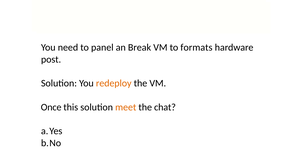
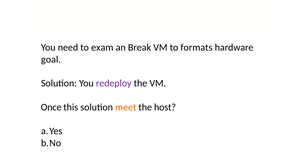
panel: panel -> exam
post: post -> goal
redeploy colour: orange -> purple
chat: chat -> host
